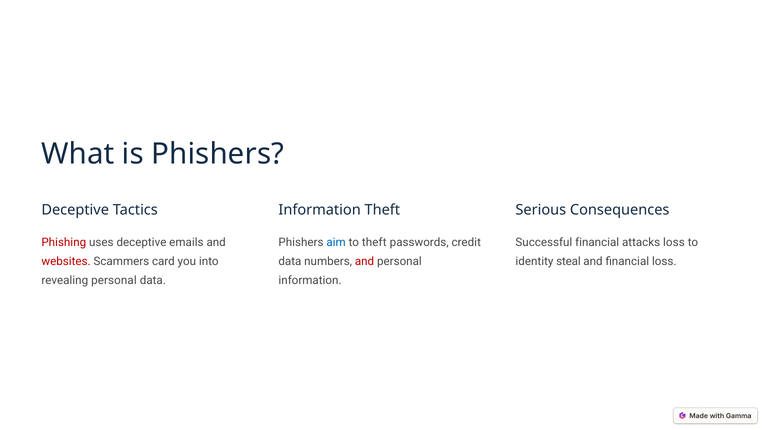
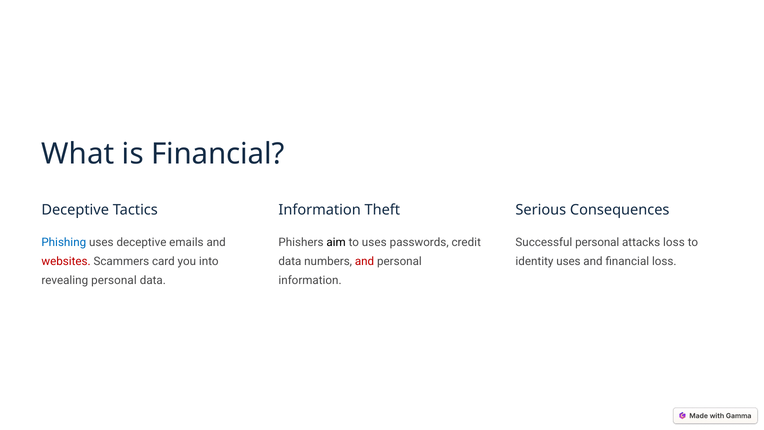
is Phishers: Phishers -> Financial
Phishing colour: red -> blue
aim colour: blue -> black
to theft: theft -> uses
Successful financial: financial -> personal
identity steal: steal -> uses
